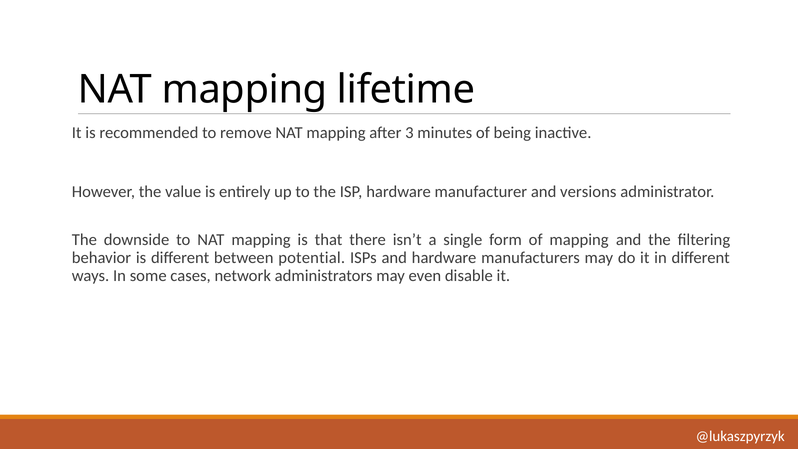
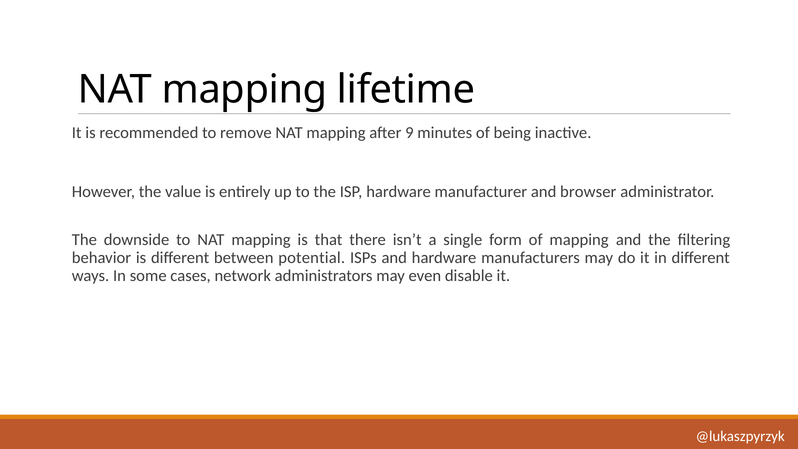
3: 3 -> 9
versions: versions -> browser
